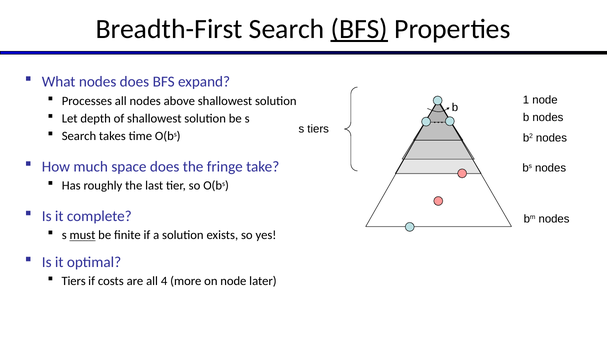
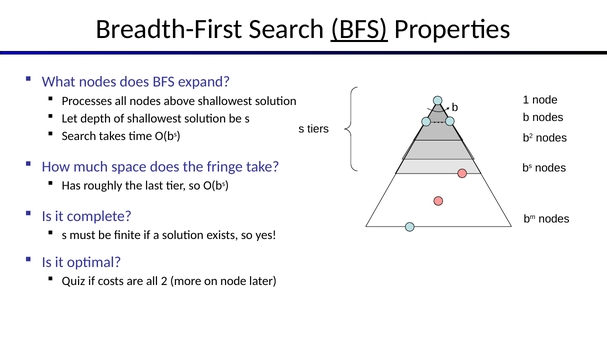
must underline: present -> none
Tiers at (74, 282): Tiers -> Quiz
4: 4 -> 2
